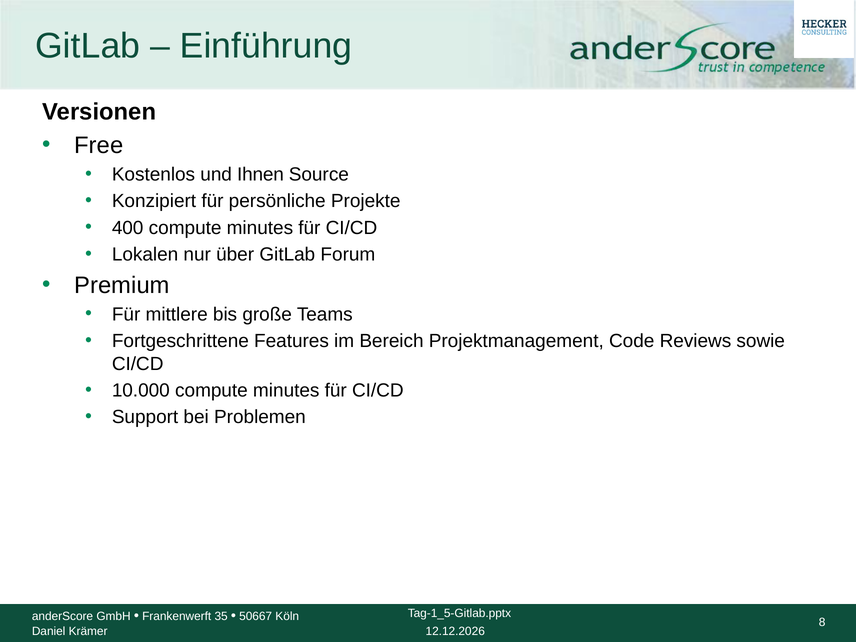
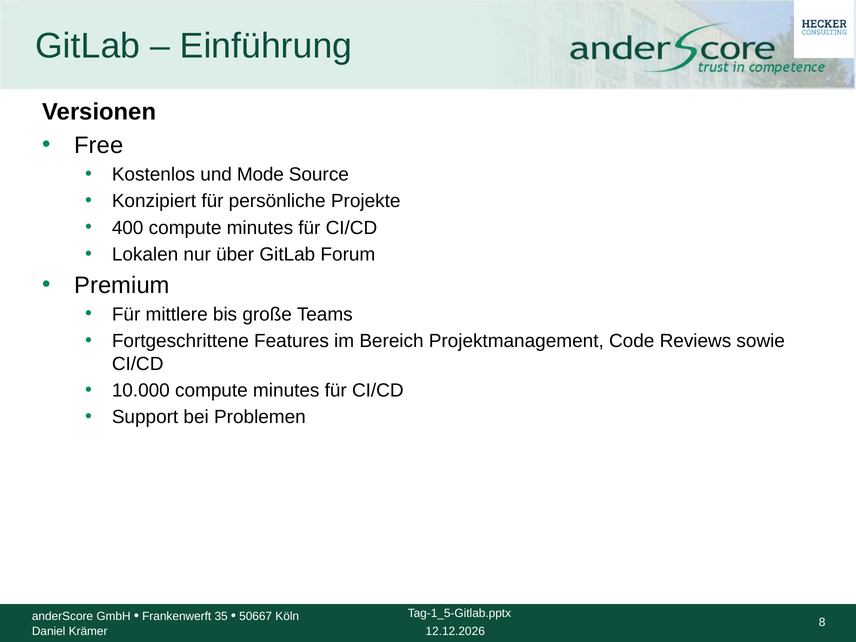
Ihnen: Ihnen -> Mode
